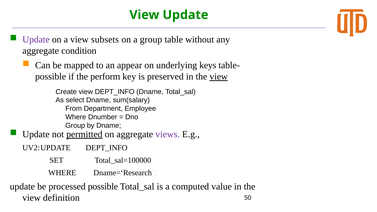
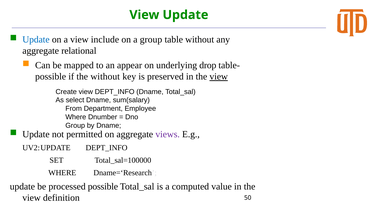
Update at (36, 40) colour: purple -> blue
subsets: subsets -> include
condition: condition -> relational
keys: keys -> drop
the perform: perform -> without
permitted underline: present -> none
